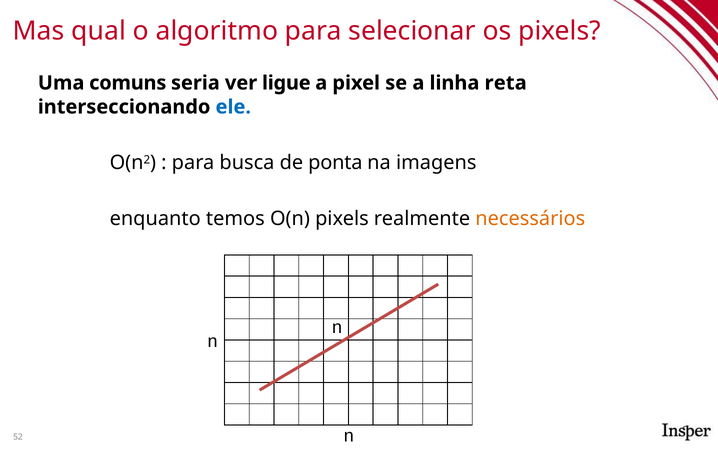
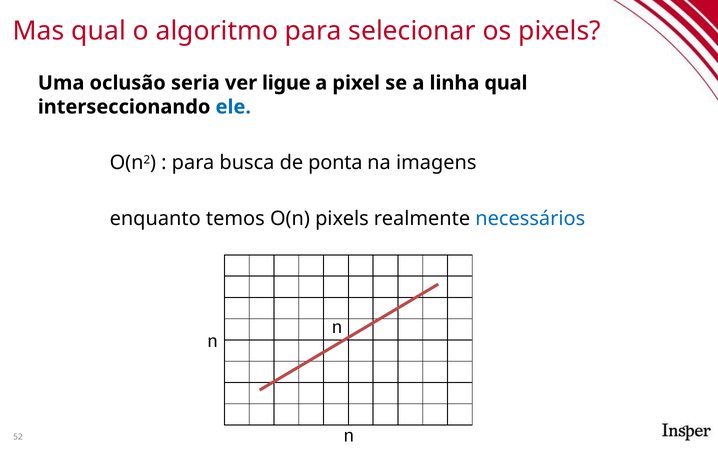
comuns: comuns -> oclusão
linha reta: reta -> qual
necessários colour: orange -> blue
